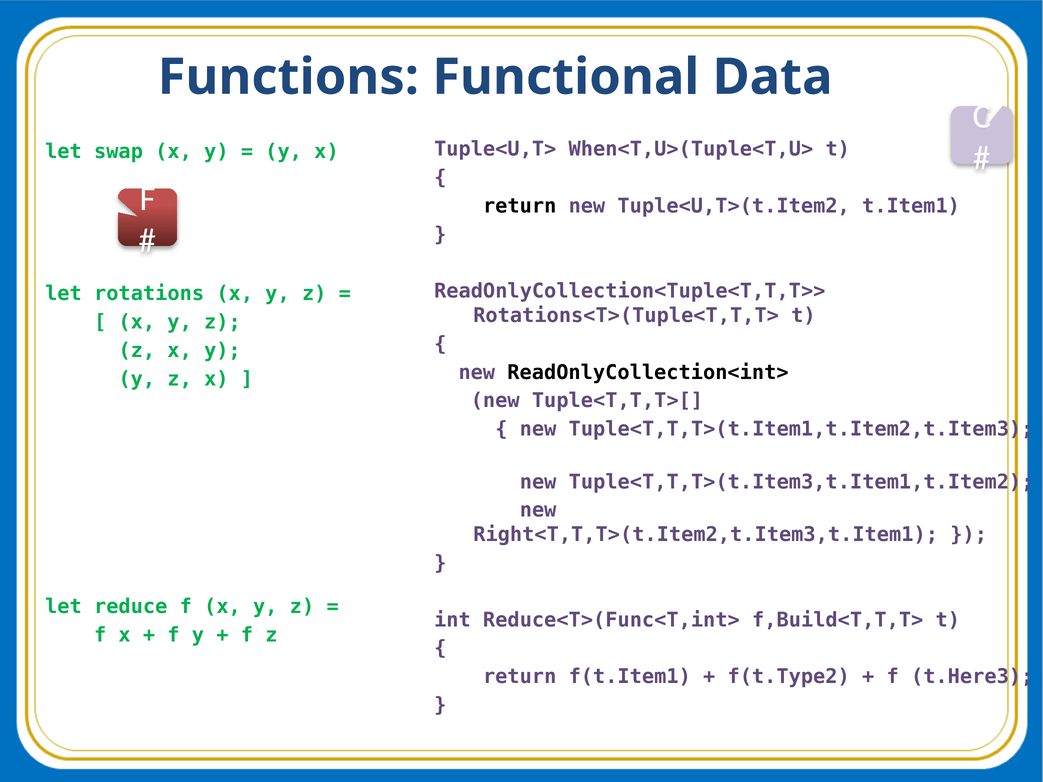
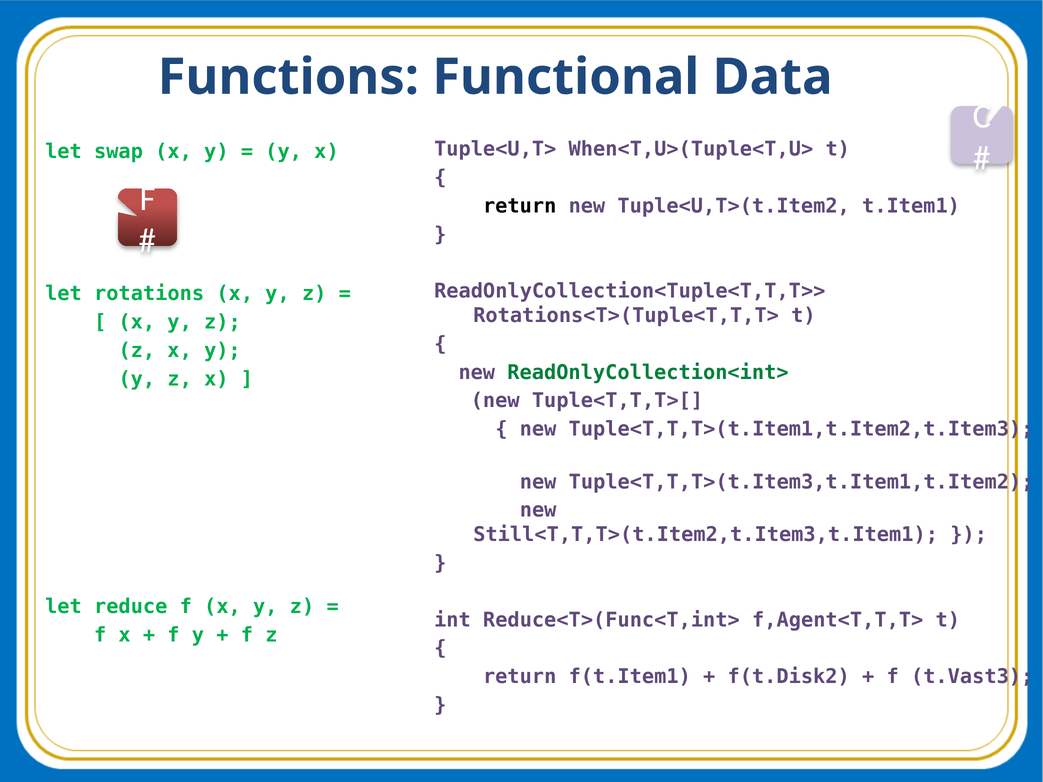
ReadOnlyCollection<int> colour: black -> green
Right<T,T,T>(t.Item2,t.Item3,t.Item1: Right<T,T,T>(t.Item2,t.Item3,t.Item1 -> Still<T,T,T>(t.Item2,t.Item3,t.Item1
f,Build<T,T,T>: f,Build<T,T,T> -> f,Agent<T,T,T>
f(t.Type2: f(t.Type2 -> f(t.Disk2
t.Here3: t.Here3 -> t.Vast3
